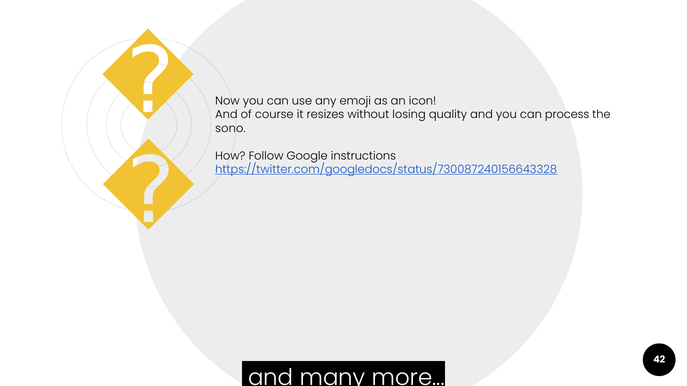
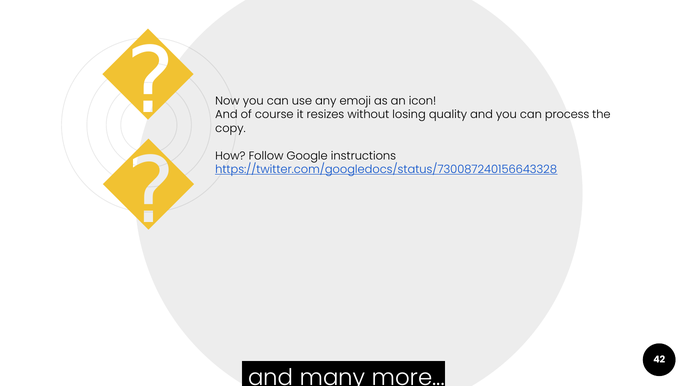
sono: sono -> copy
